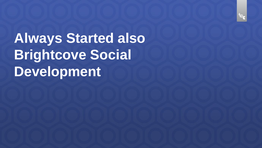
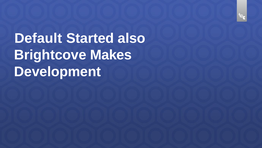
Always: Always -> Default
Social: Social -> Makes
